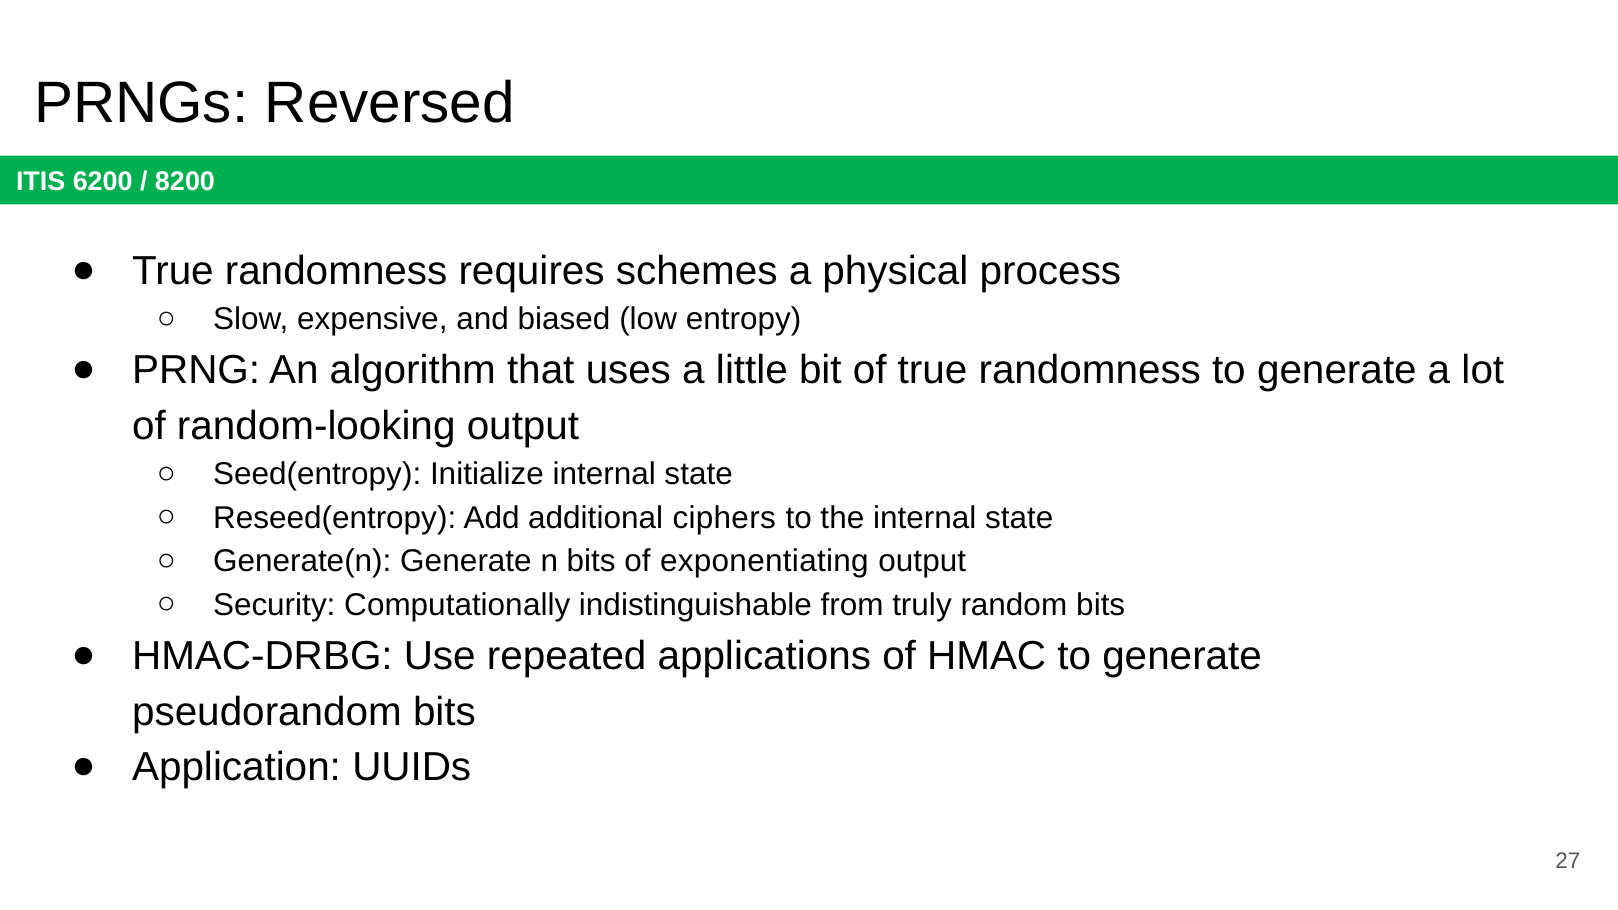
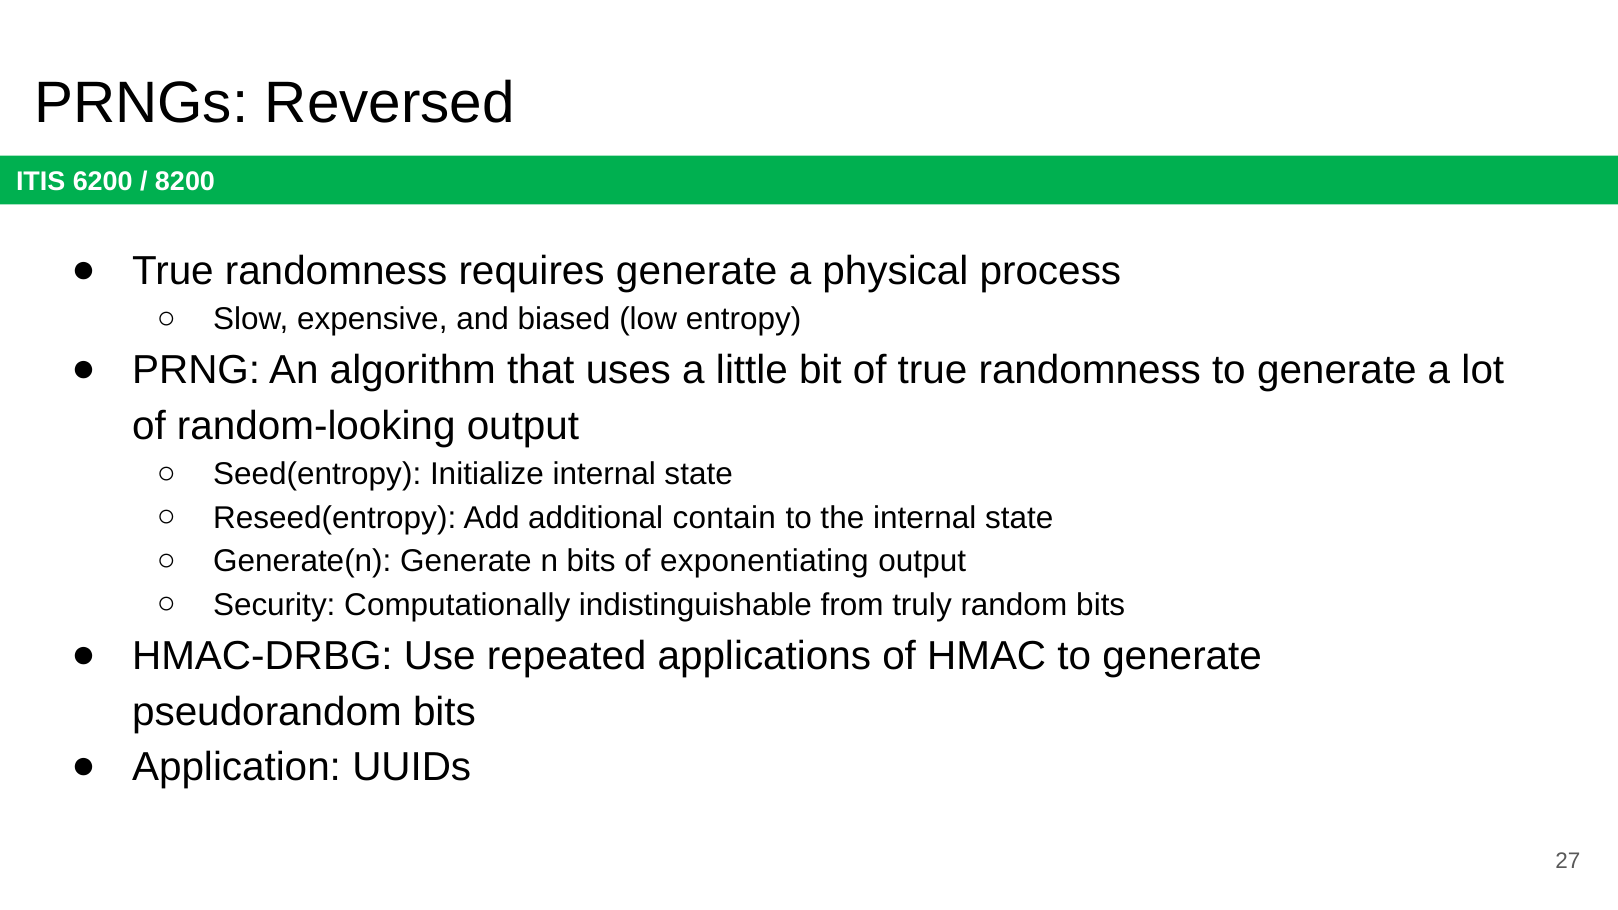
requires schemes: schemes -> generate
ciphers: ciphers -> contain
